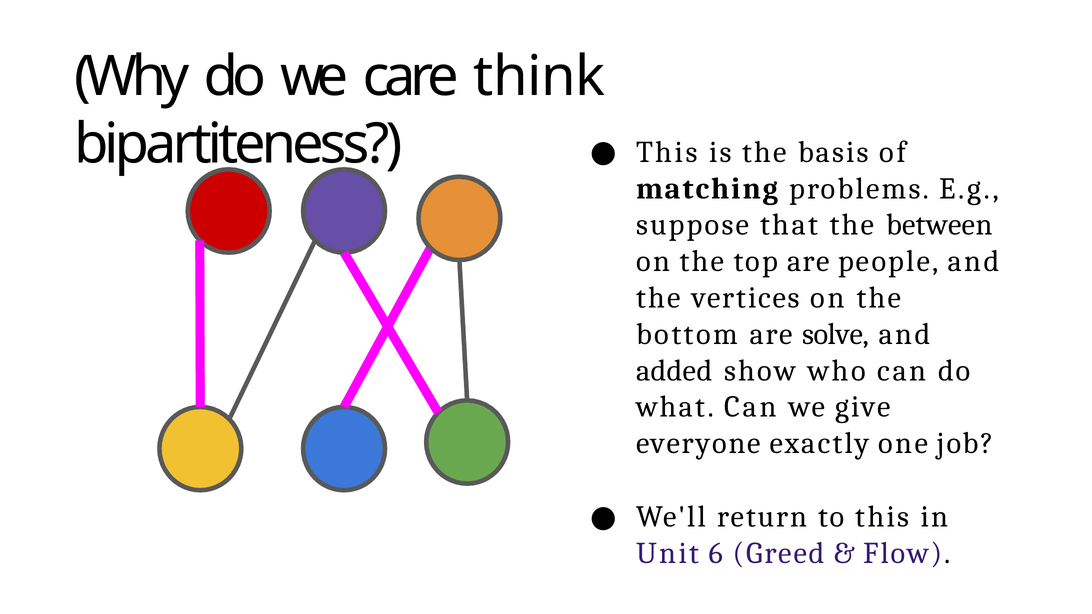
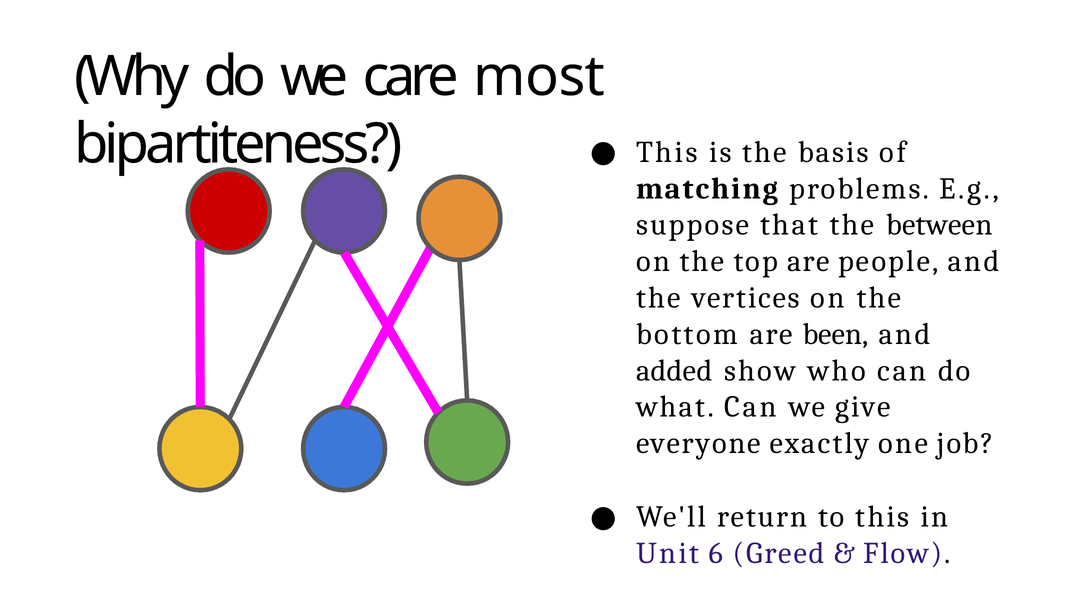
think: think -> most
solve: solve -> been
